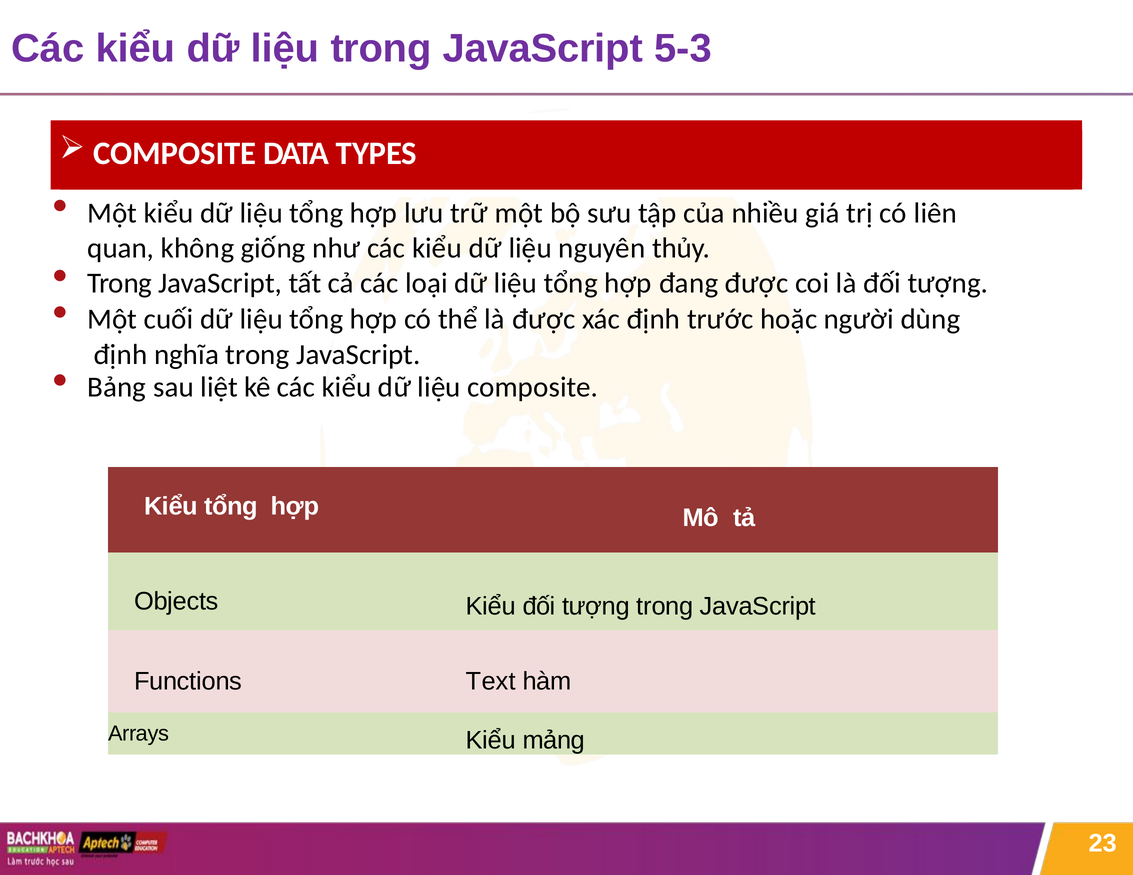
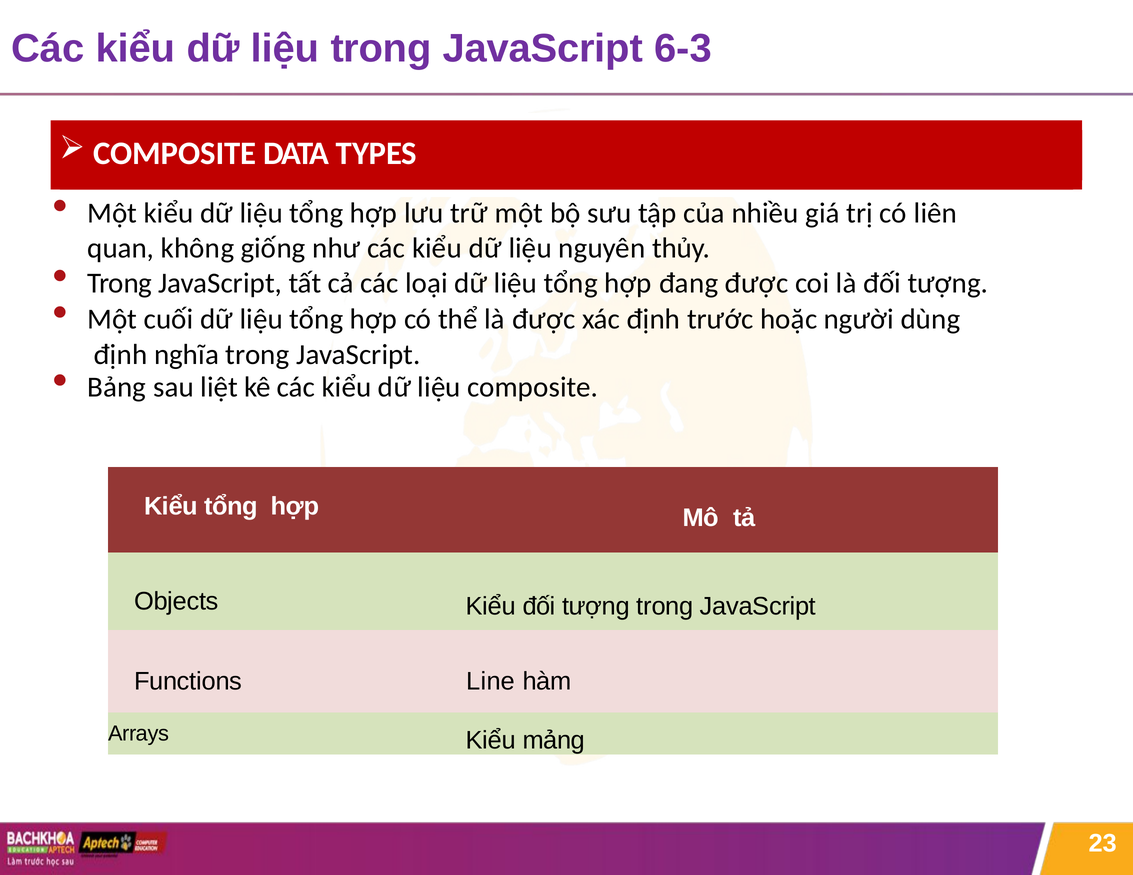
5-3: 5-3 -> 6-3
Text: Text -> Line
